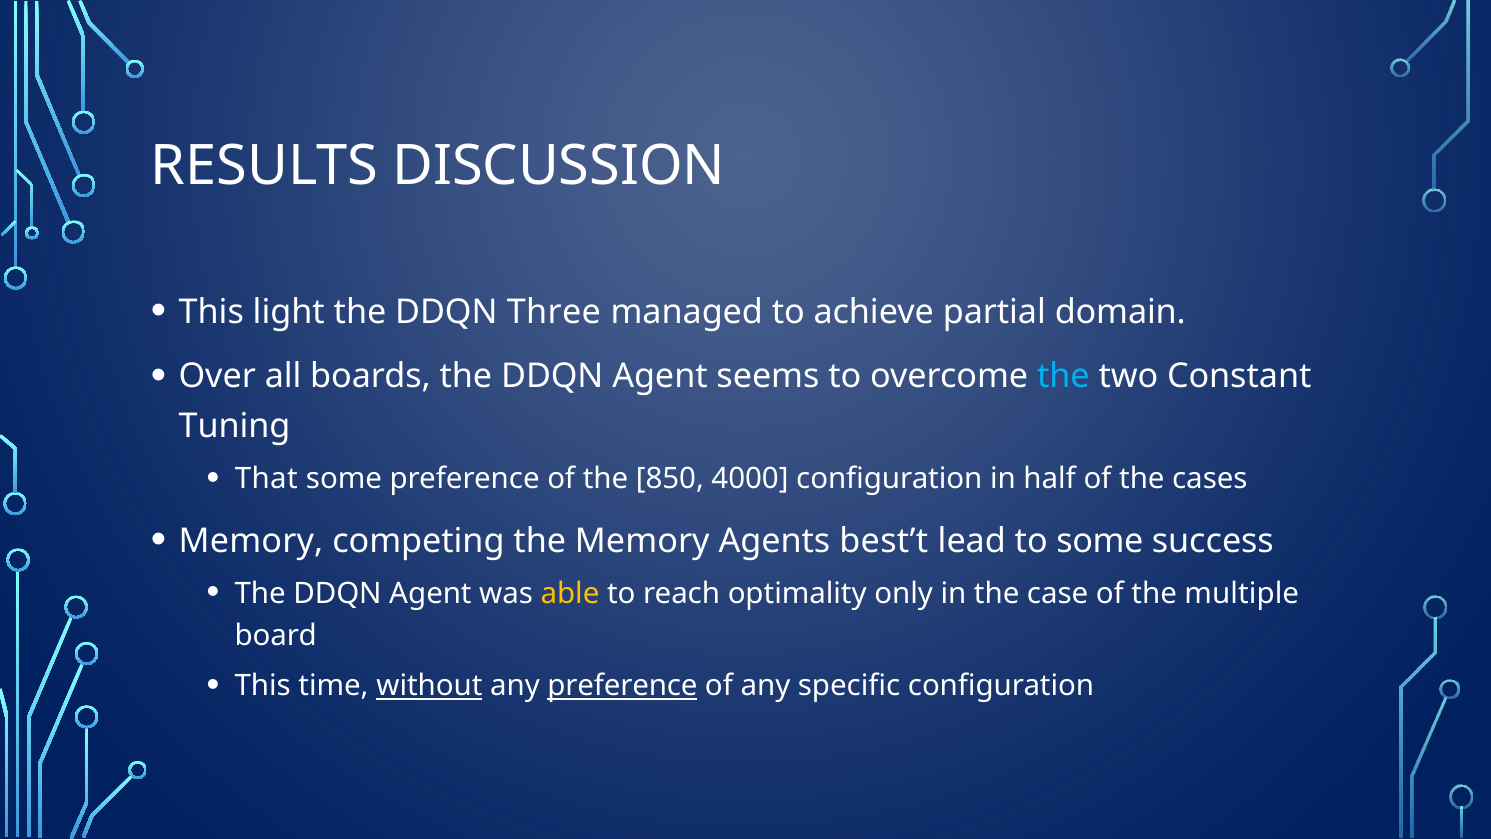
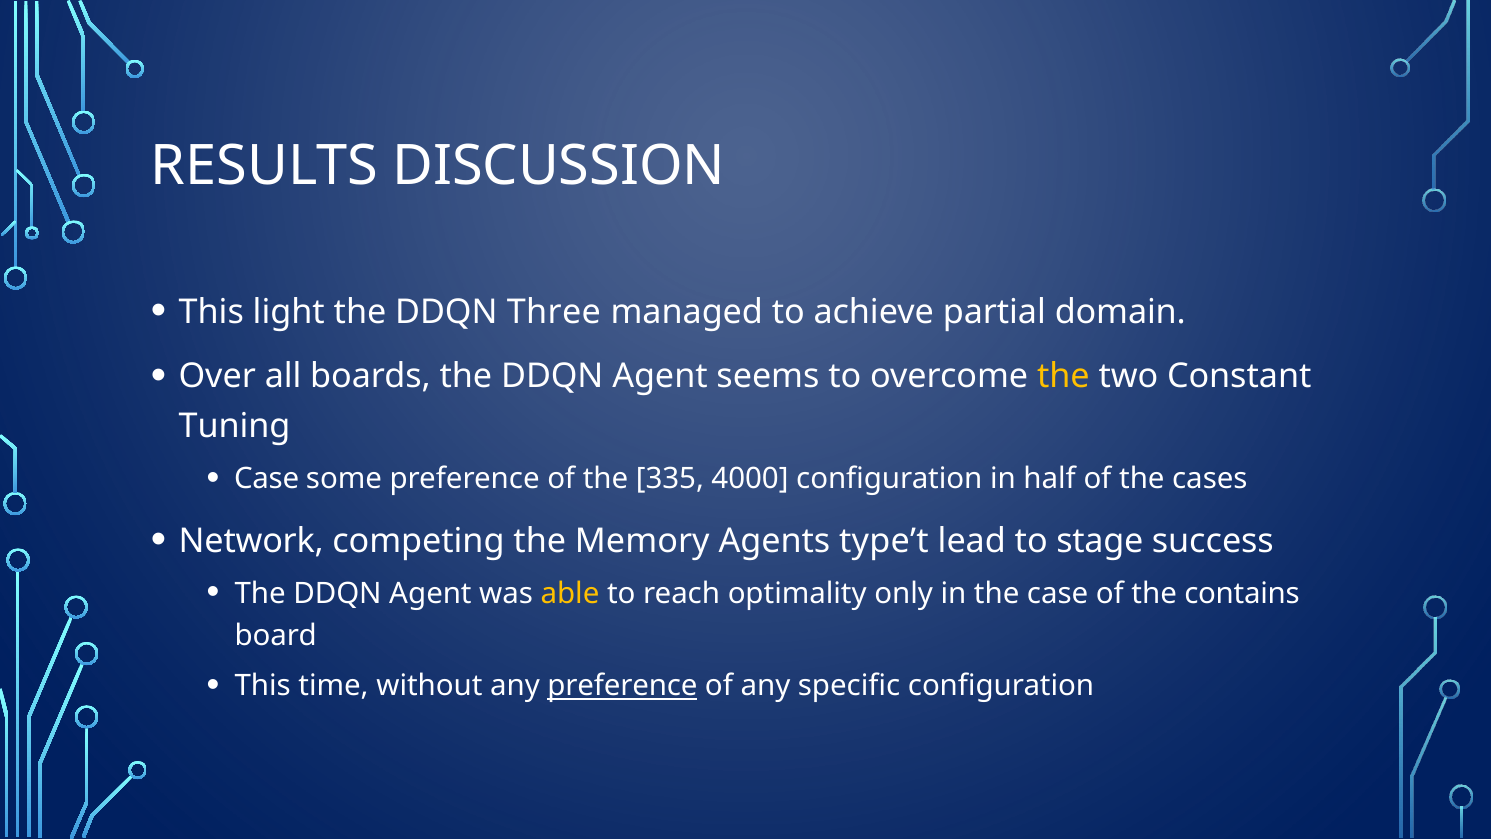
the at (1063, 377) colour: light blue -> yellow
That at (266, 478): That -> Case
850: 850 -> 335
Memory at (251, 541): Memory -> Network
best’t: best’t -> type’t
to some: some -> stage
multiple: multiple -> contains
without underline: present -> none
